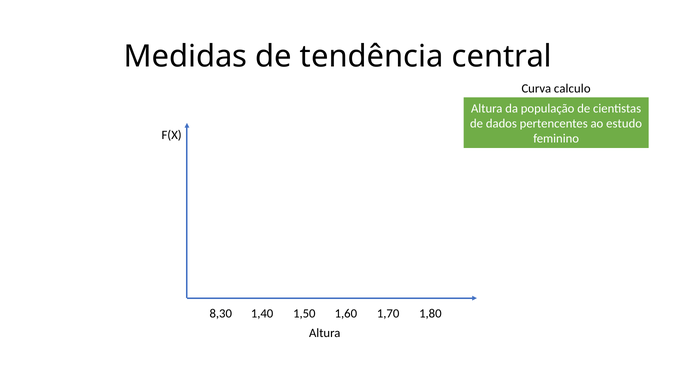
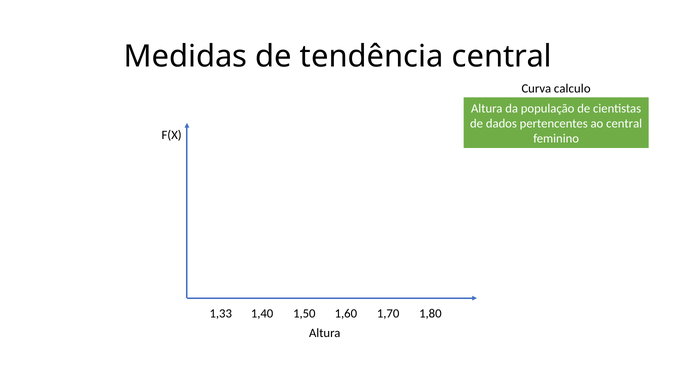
ao estudo: estudo -> central
8,30: 8,30 -> 1,33
